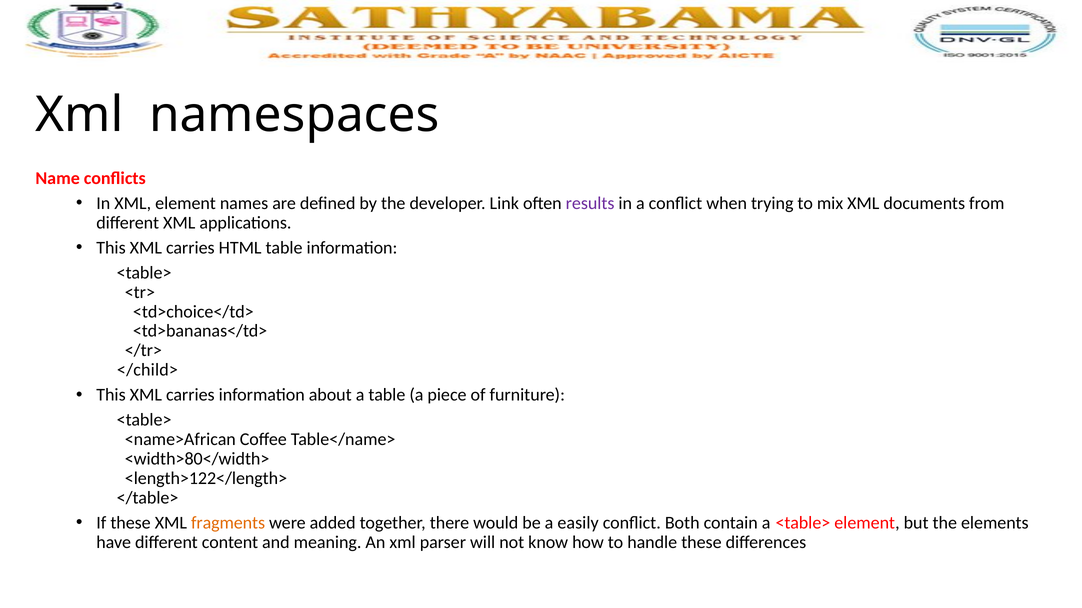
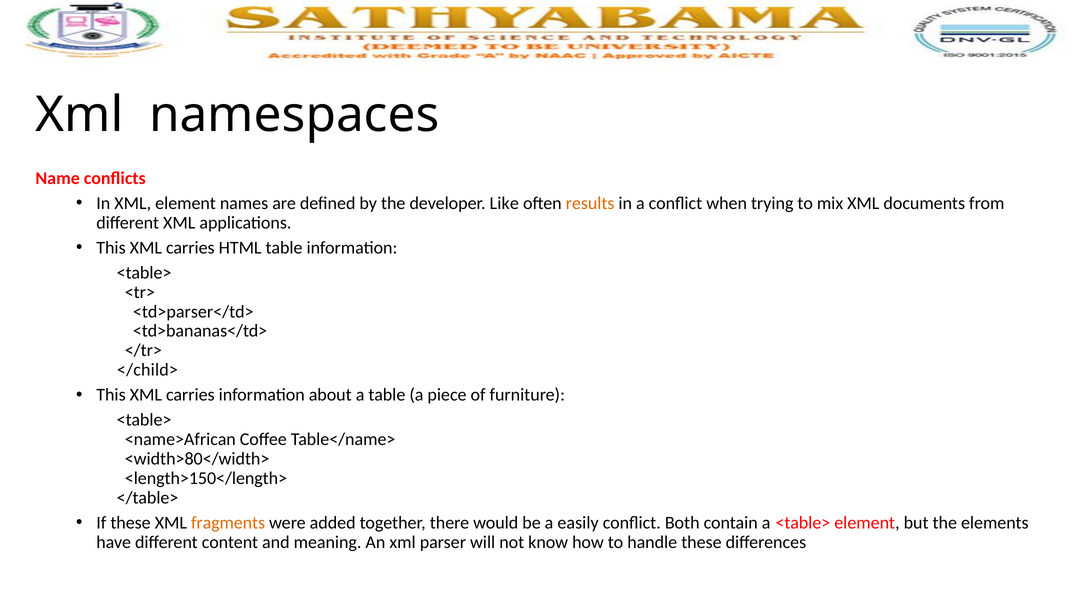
Link: Link -> Like
results colour: purple -> orange
<td>choice</td>: <td>choice</td> -> <td>parser</td>
<length>122</length>: <length>122</length> -> <length>150</length>
